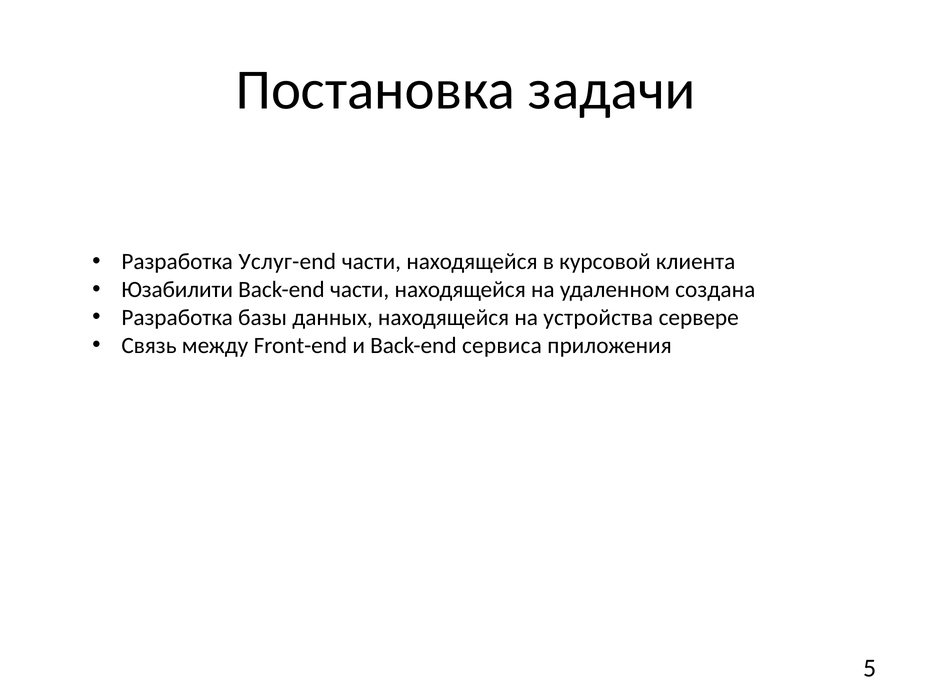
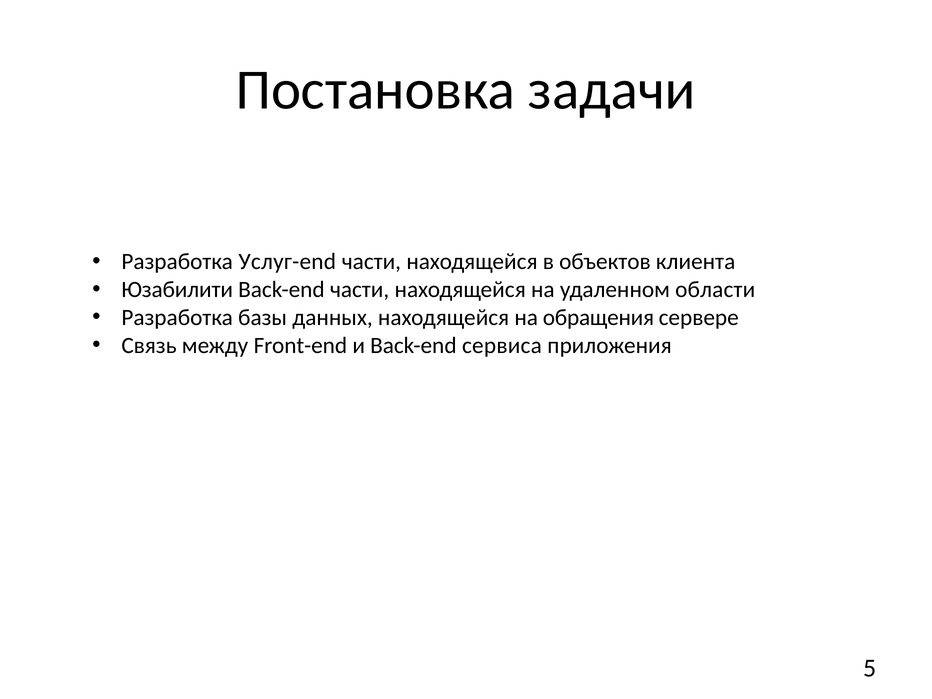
курсовой: курсовой -> объектов
создана: создана -> области
устройства: устройства -> обращения
